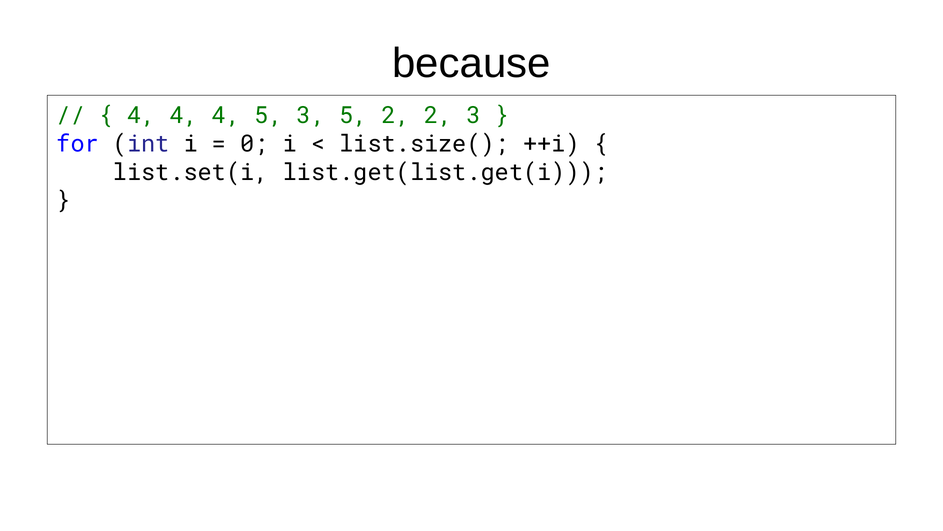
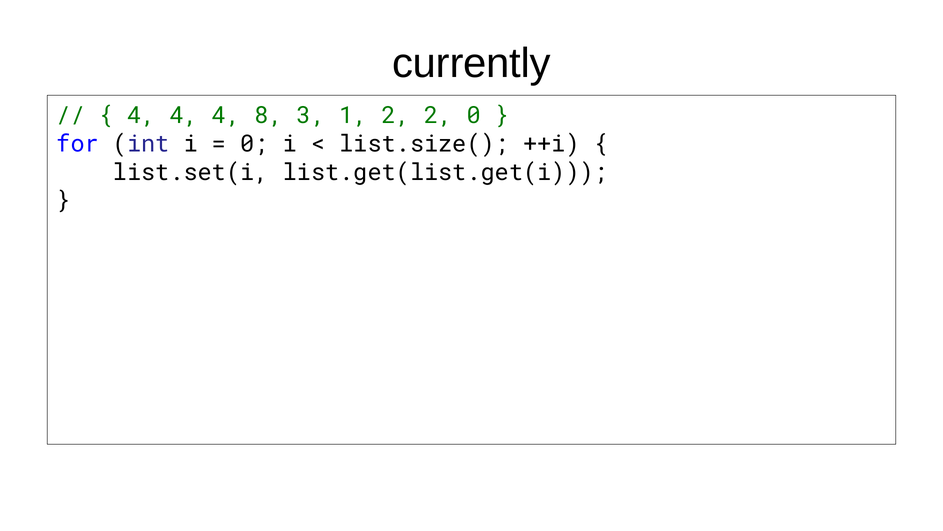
because: because -> currently
4 5: 5 -> 8
3 5: 5 -> 1
2 3: 3 -> 0
